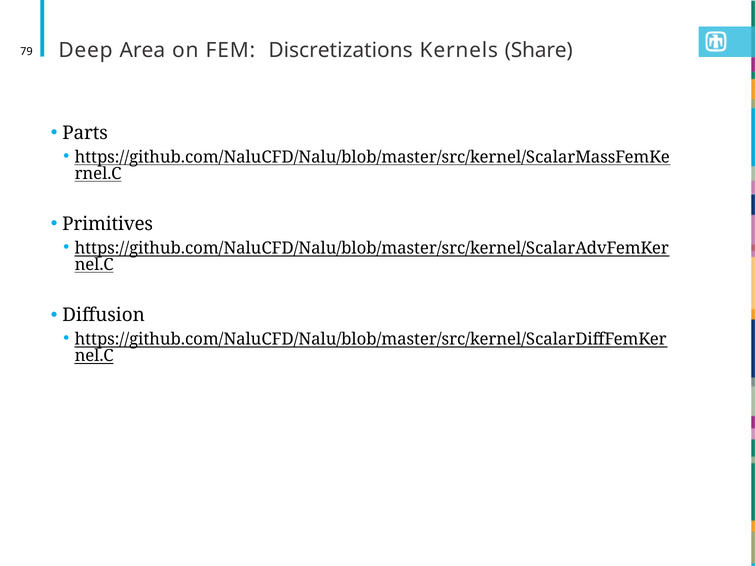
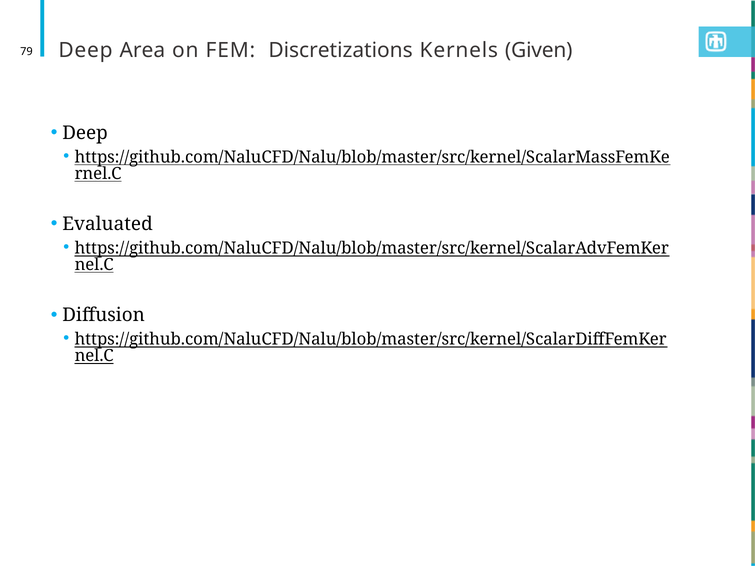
Share: Share -> Given
Parts at (85, 133): Parts -> Deep
Primitives: Primitives -> Evaluated
